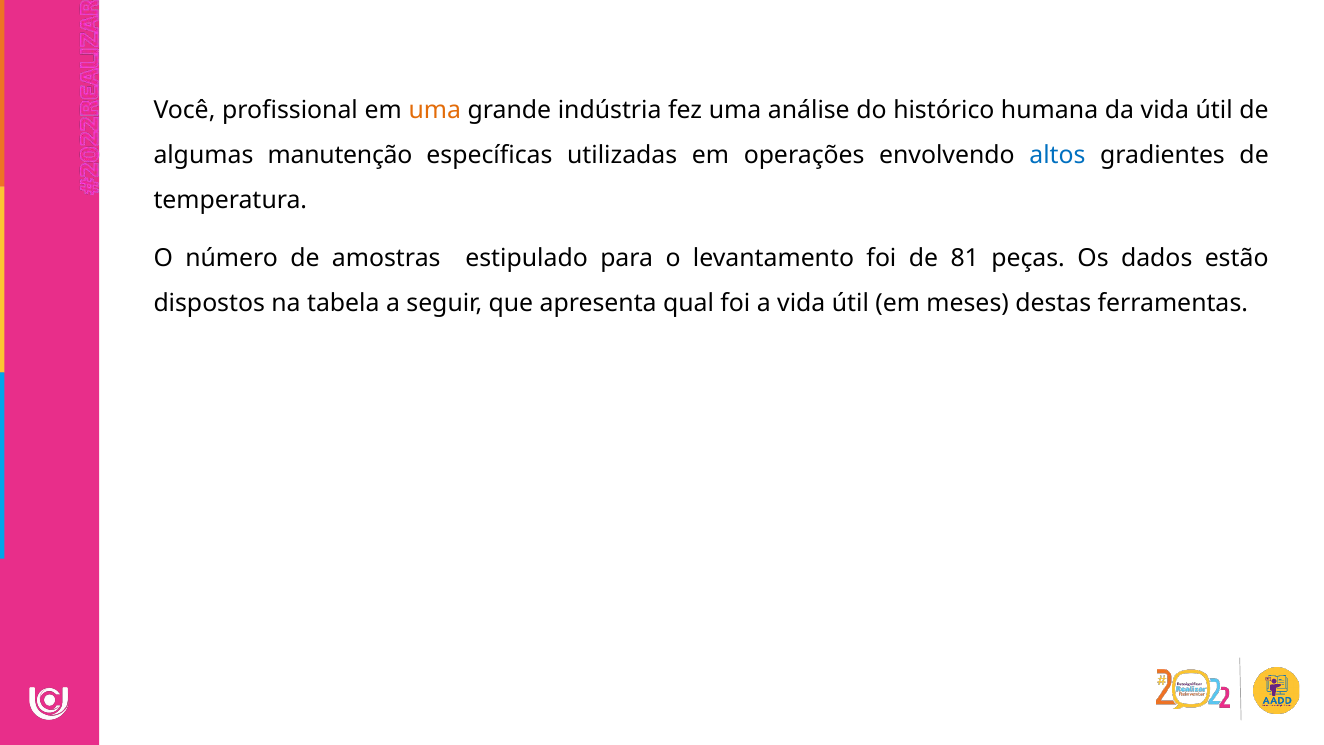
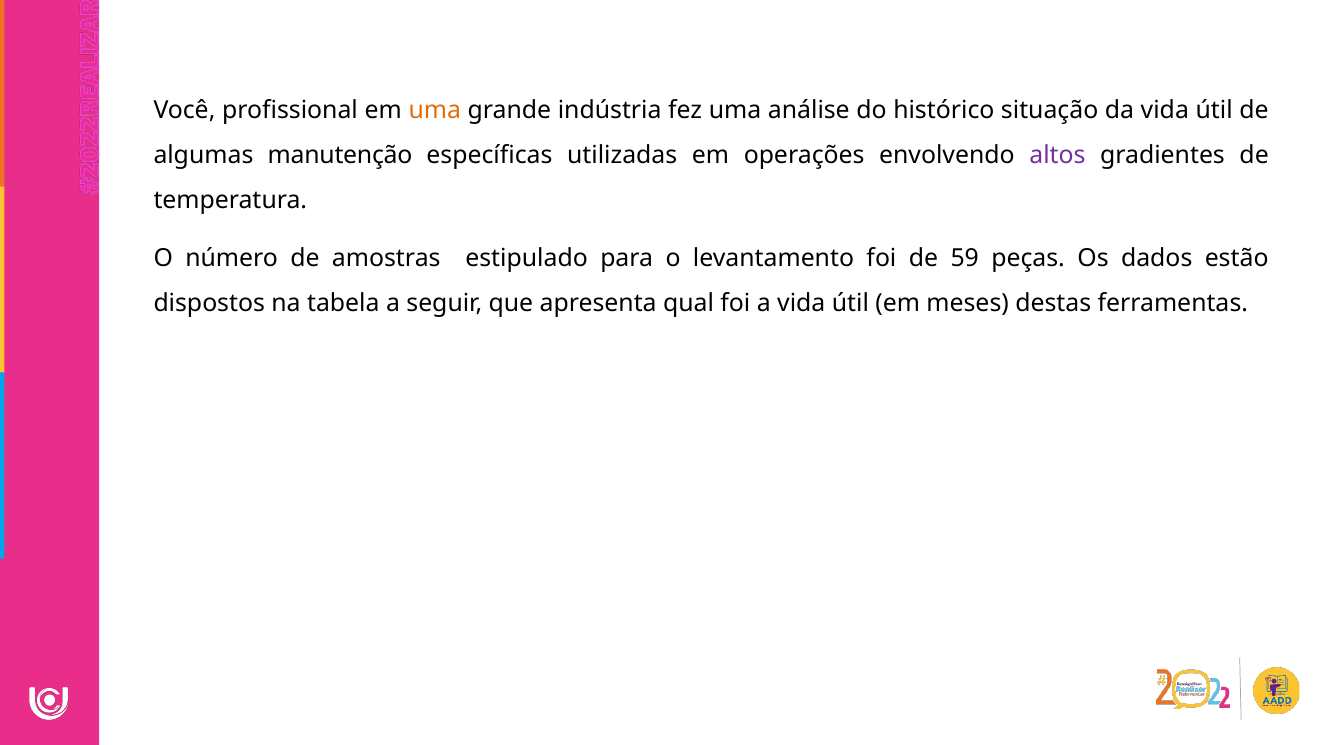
humana: humana -> situação
altos colour: blue -> purple
81: 81 -> 59
